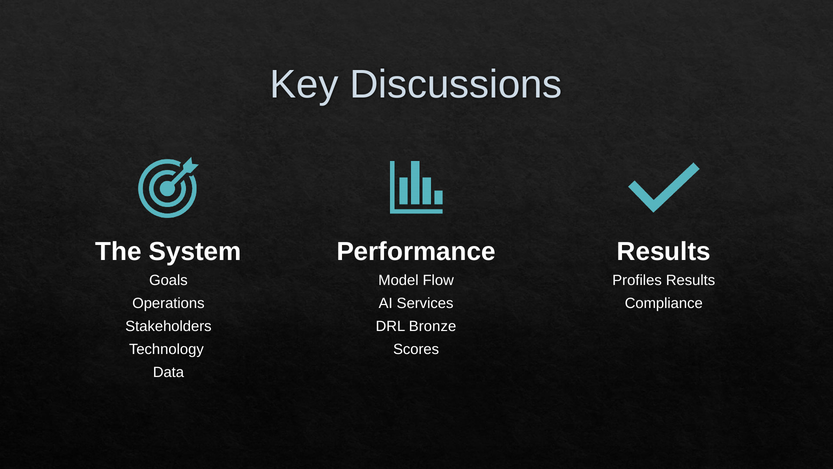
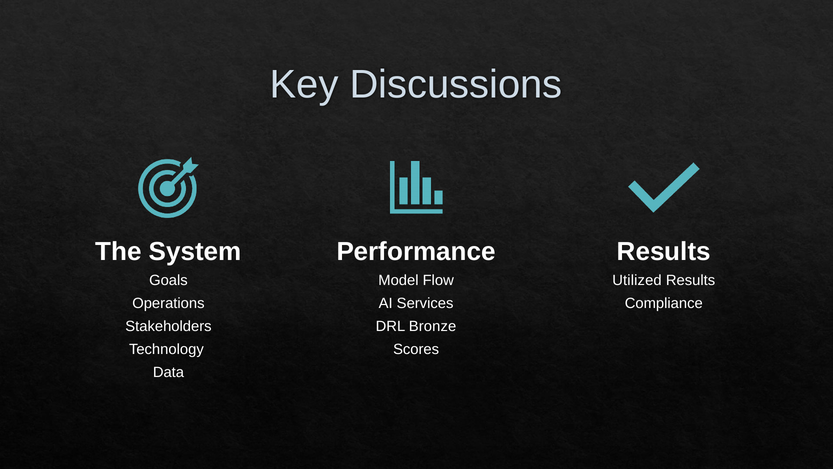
Profiles: Profiles -> Utilized
